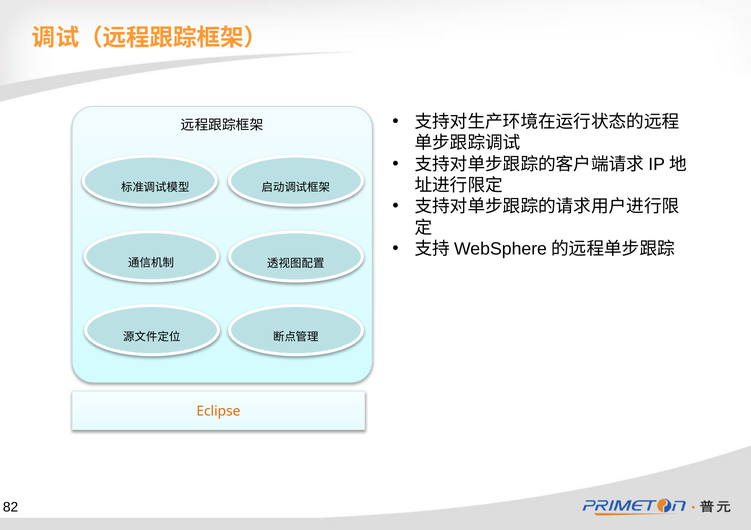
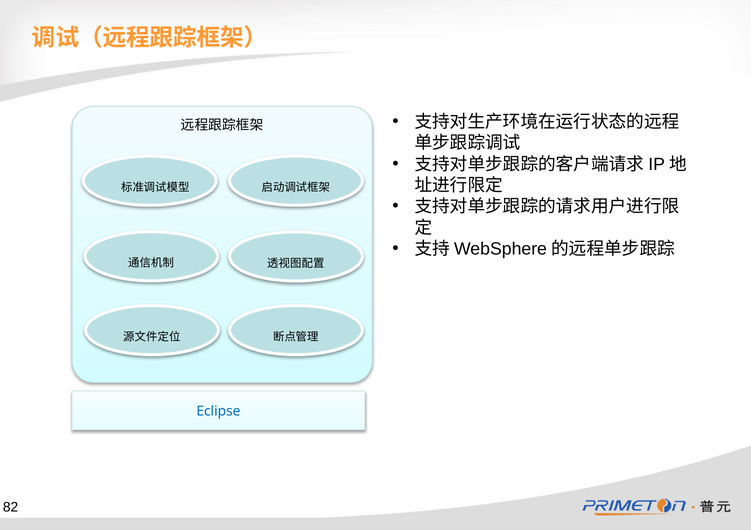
Eclipse colour: orange -> blue
